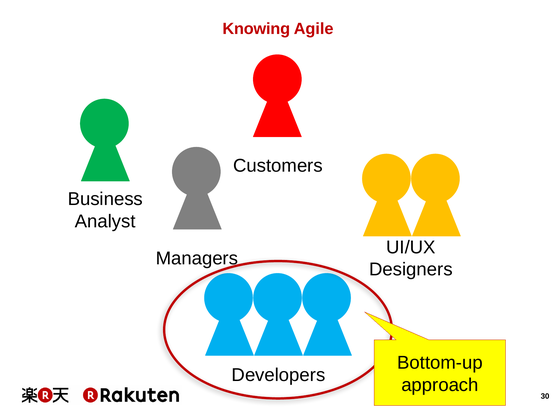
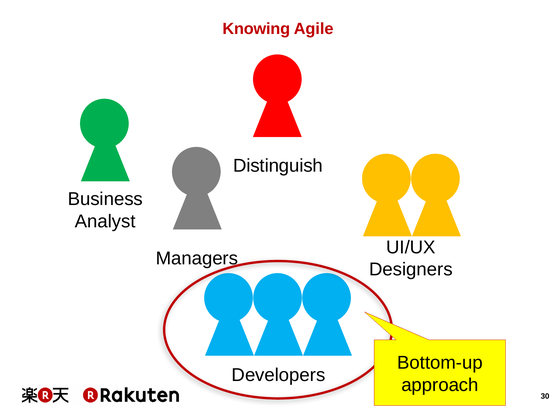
Customers: Customers -> Distinguish
